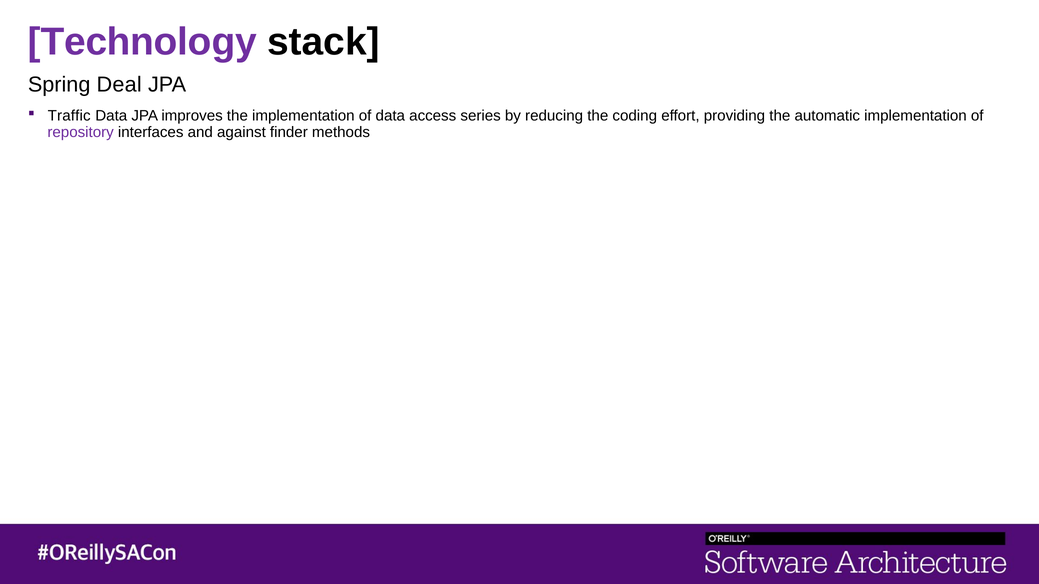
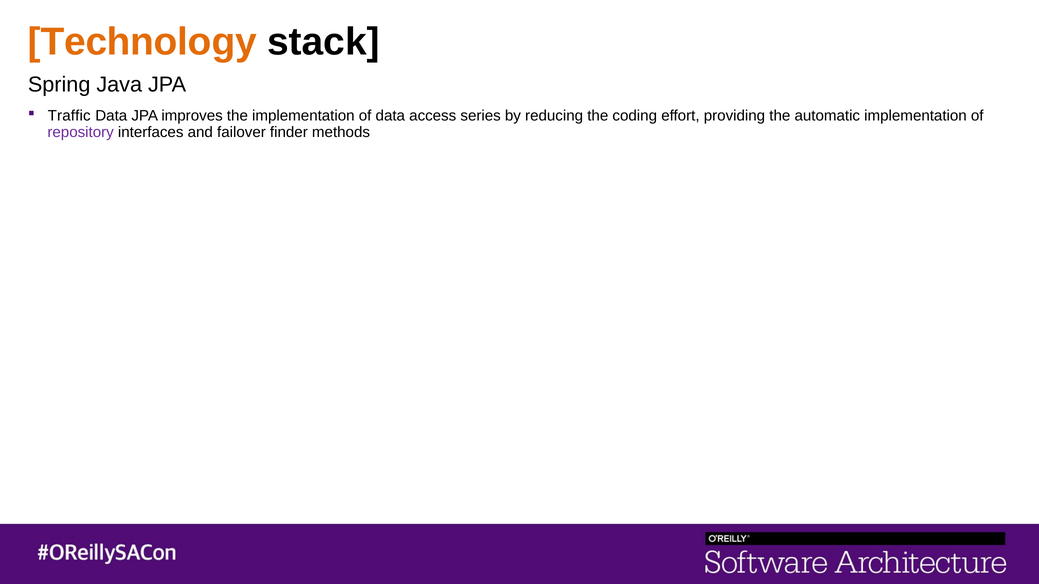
Technology colour: purple -> orange
Deal: Deal -> Java
against: against -> failover
